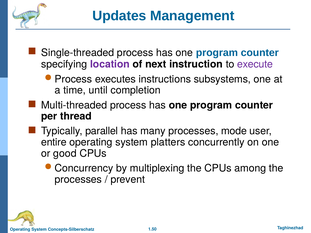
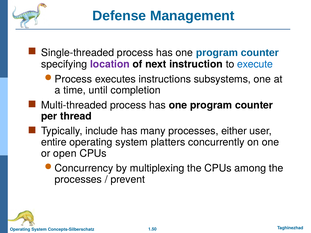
Updates: Updates -> Defense
execute colour: purple -> blue
parallel: parallel -> include
mode: mode -> either
good: good -> open
